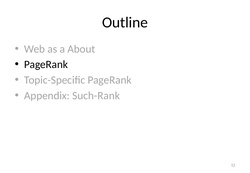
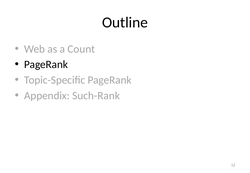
About: About -> Count
